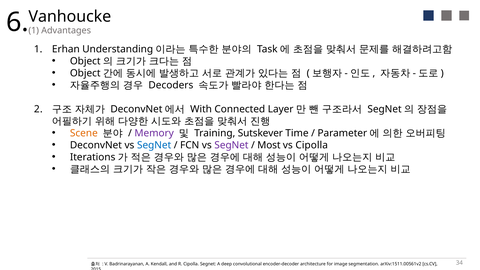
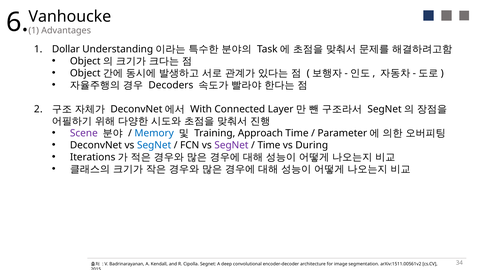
Erhan: Erhan -> Dollar
Scene colour: orange -> purple
Memory colour: purple -> blue
Sutskever: Sutskever -> Approach
Most at (269, 145): Most -> Time
vs Cipolla: Cipolla -> During
